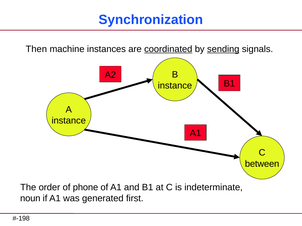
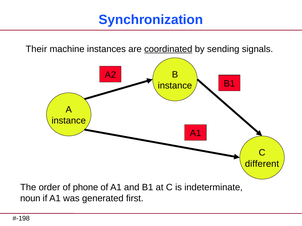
Then: Then -> Their
sending underline: present -> none
between: between -> different
